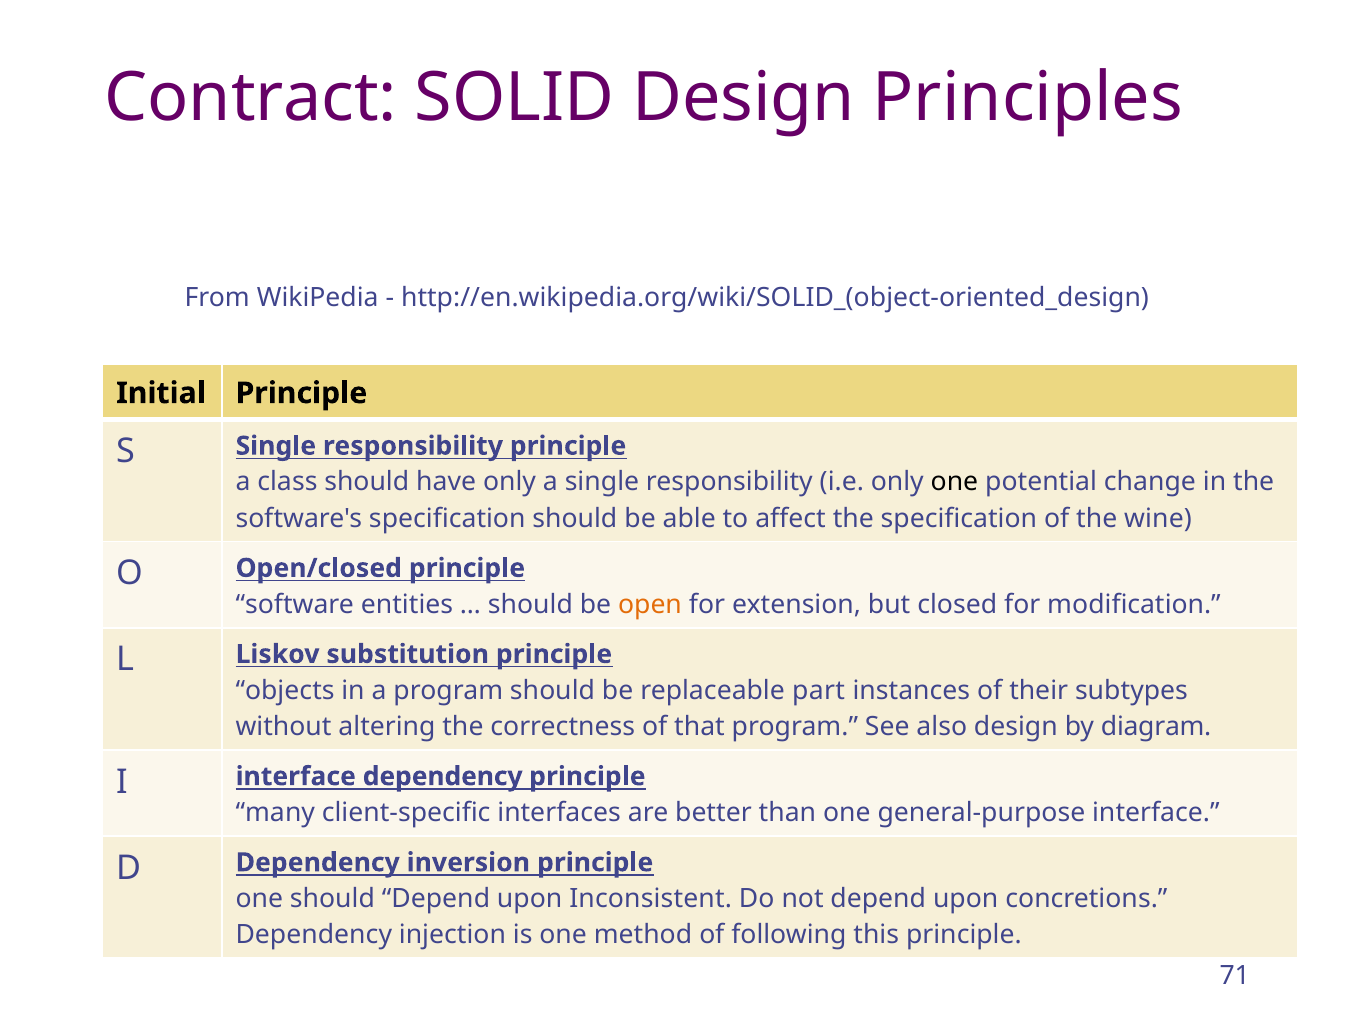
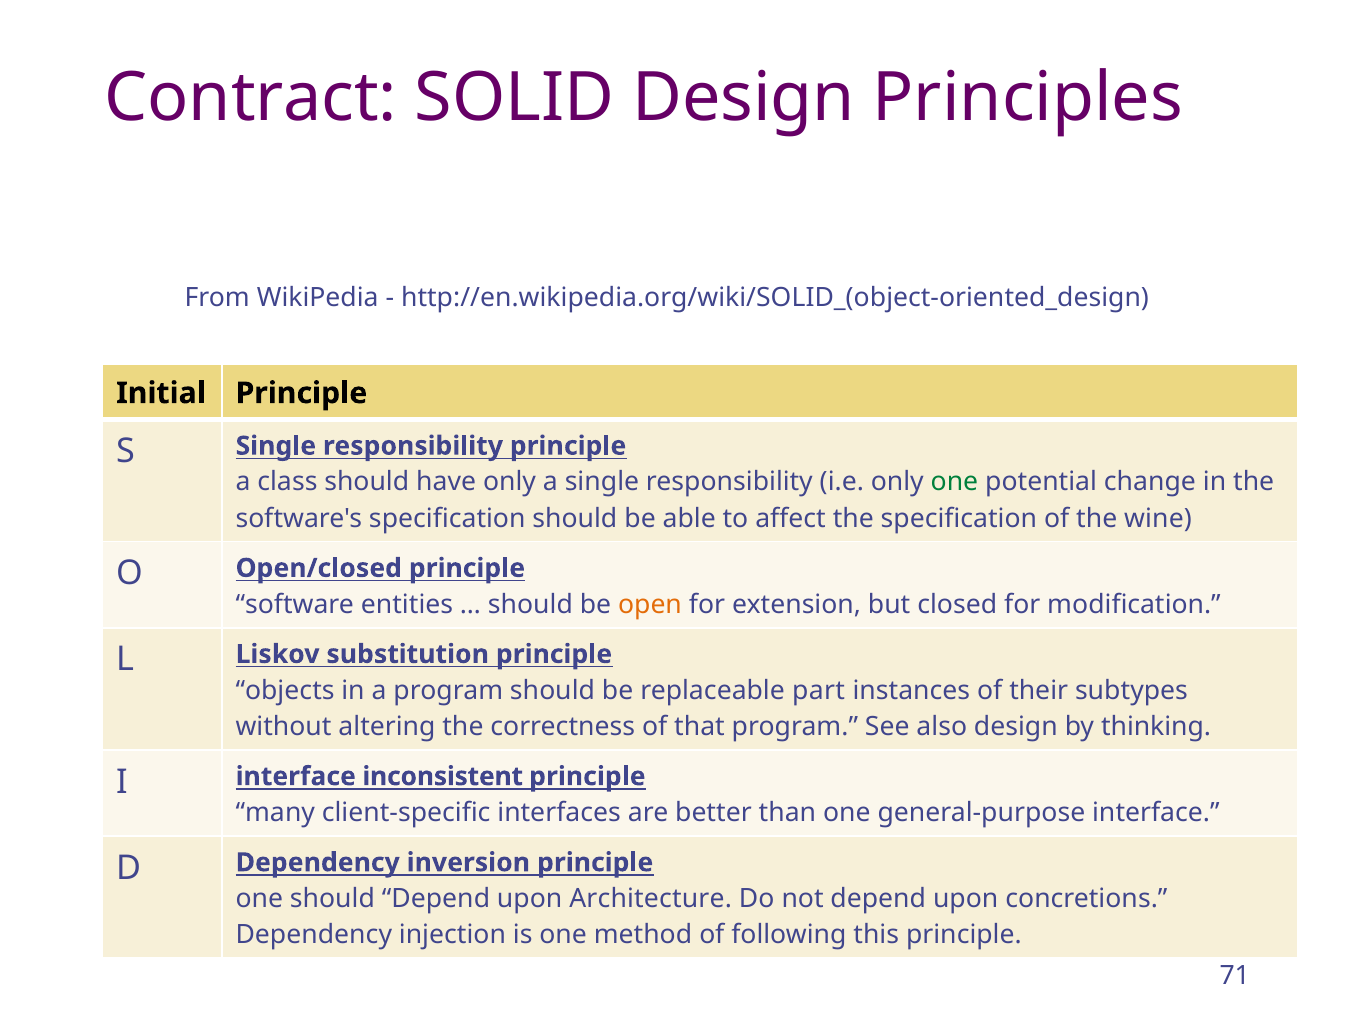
one at (954, 482) colour: black -> green
diagram: diagram -> thinking
interface dependency: dependency -> inconsistent
Inconsistent: Inconsistent -> Architecture
